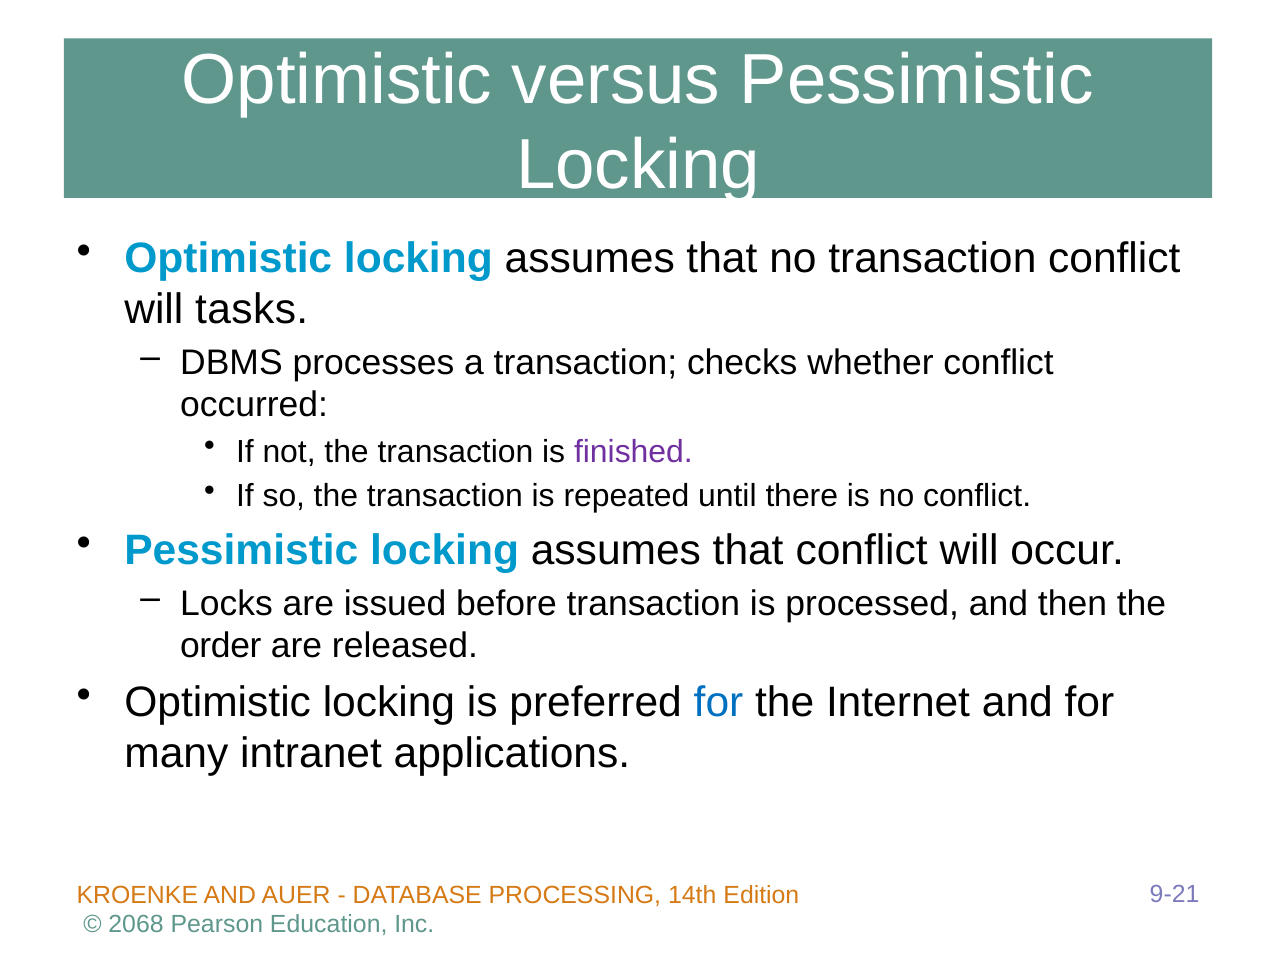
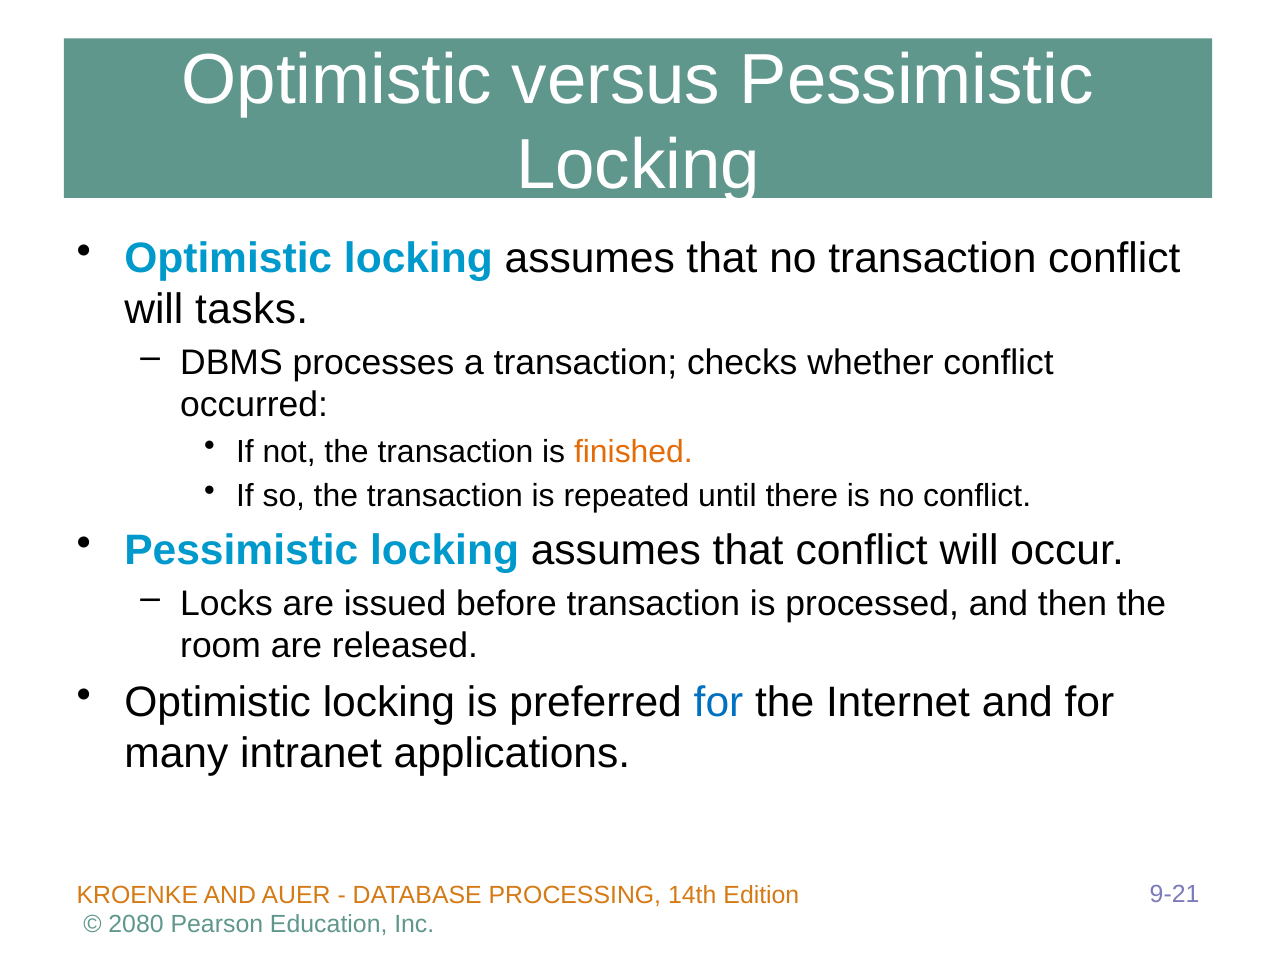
finished colour: purple -> orange
order: order -> room
2068: 2068 -> 2080
